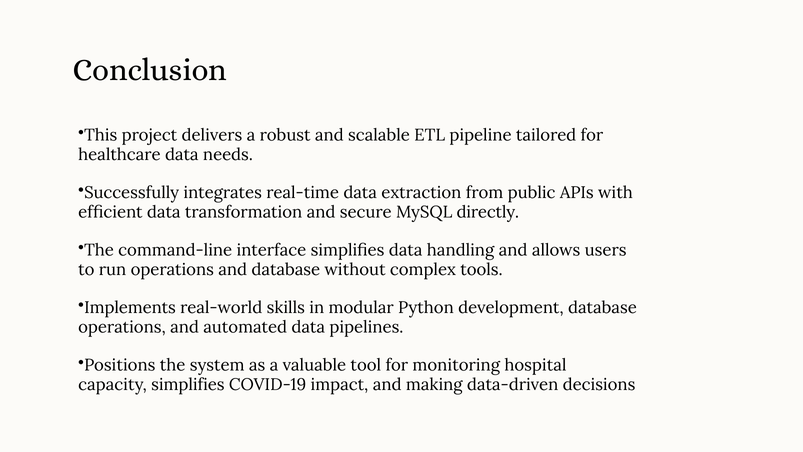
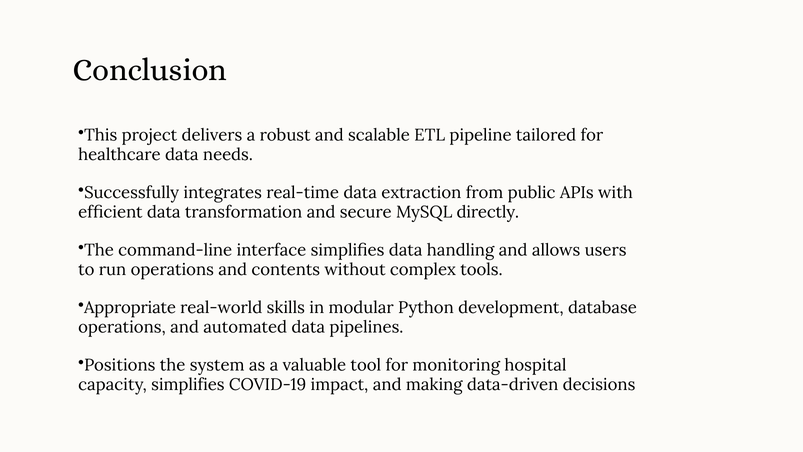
and database: database -> contents
Implements: Implements -> Appropriate
